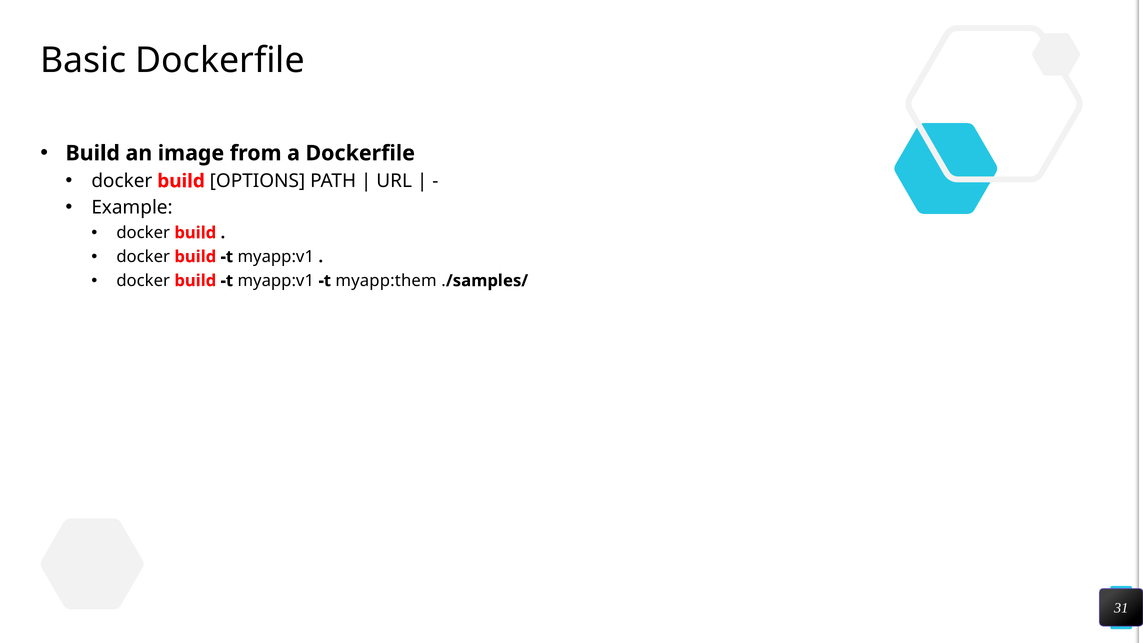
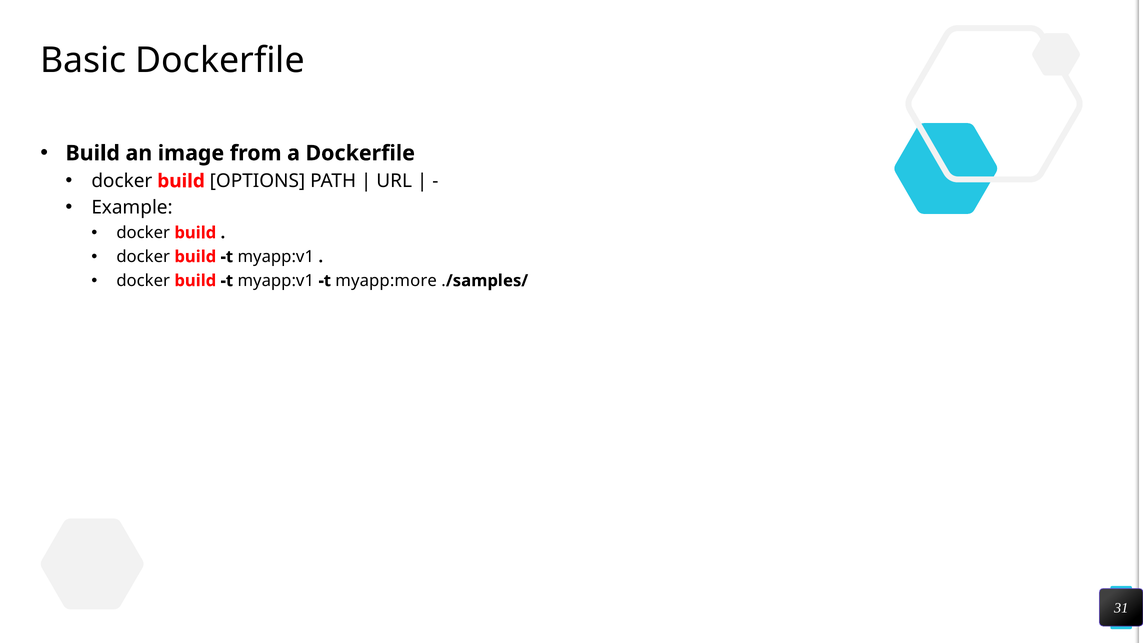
myapp:them: myapp:them -> myapp:more
